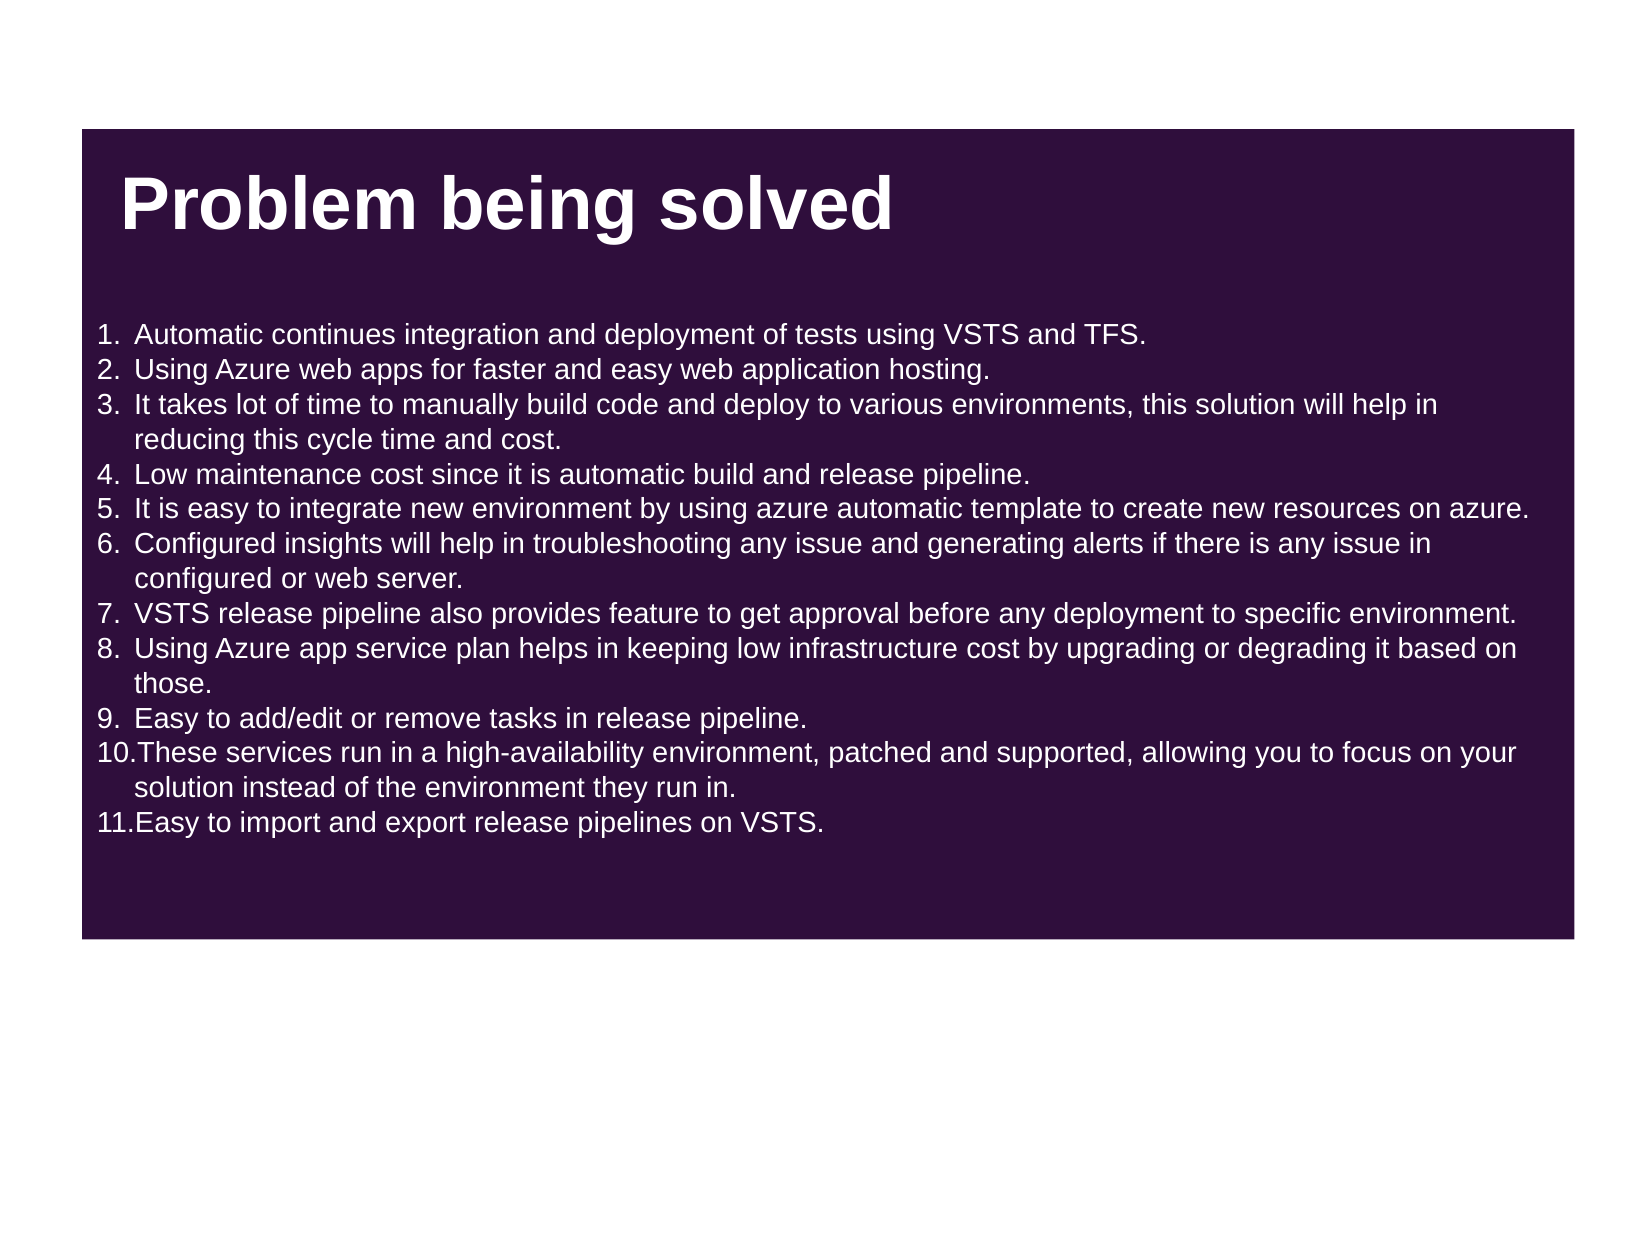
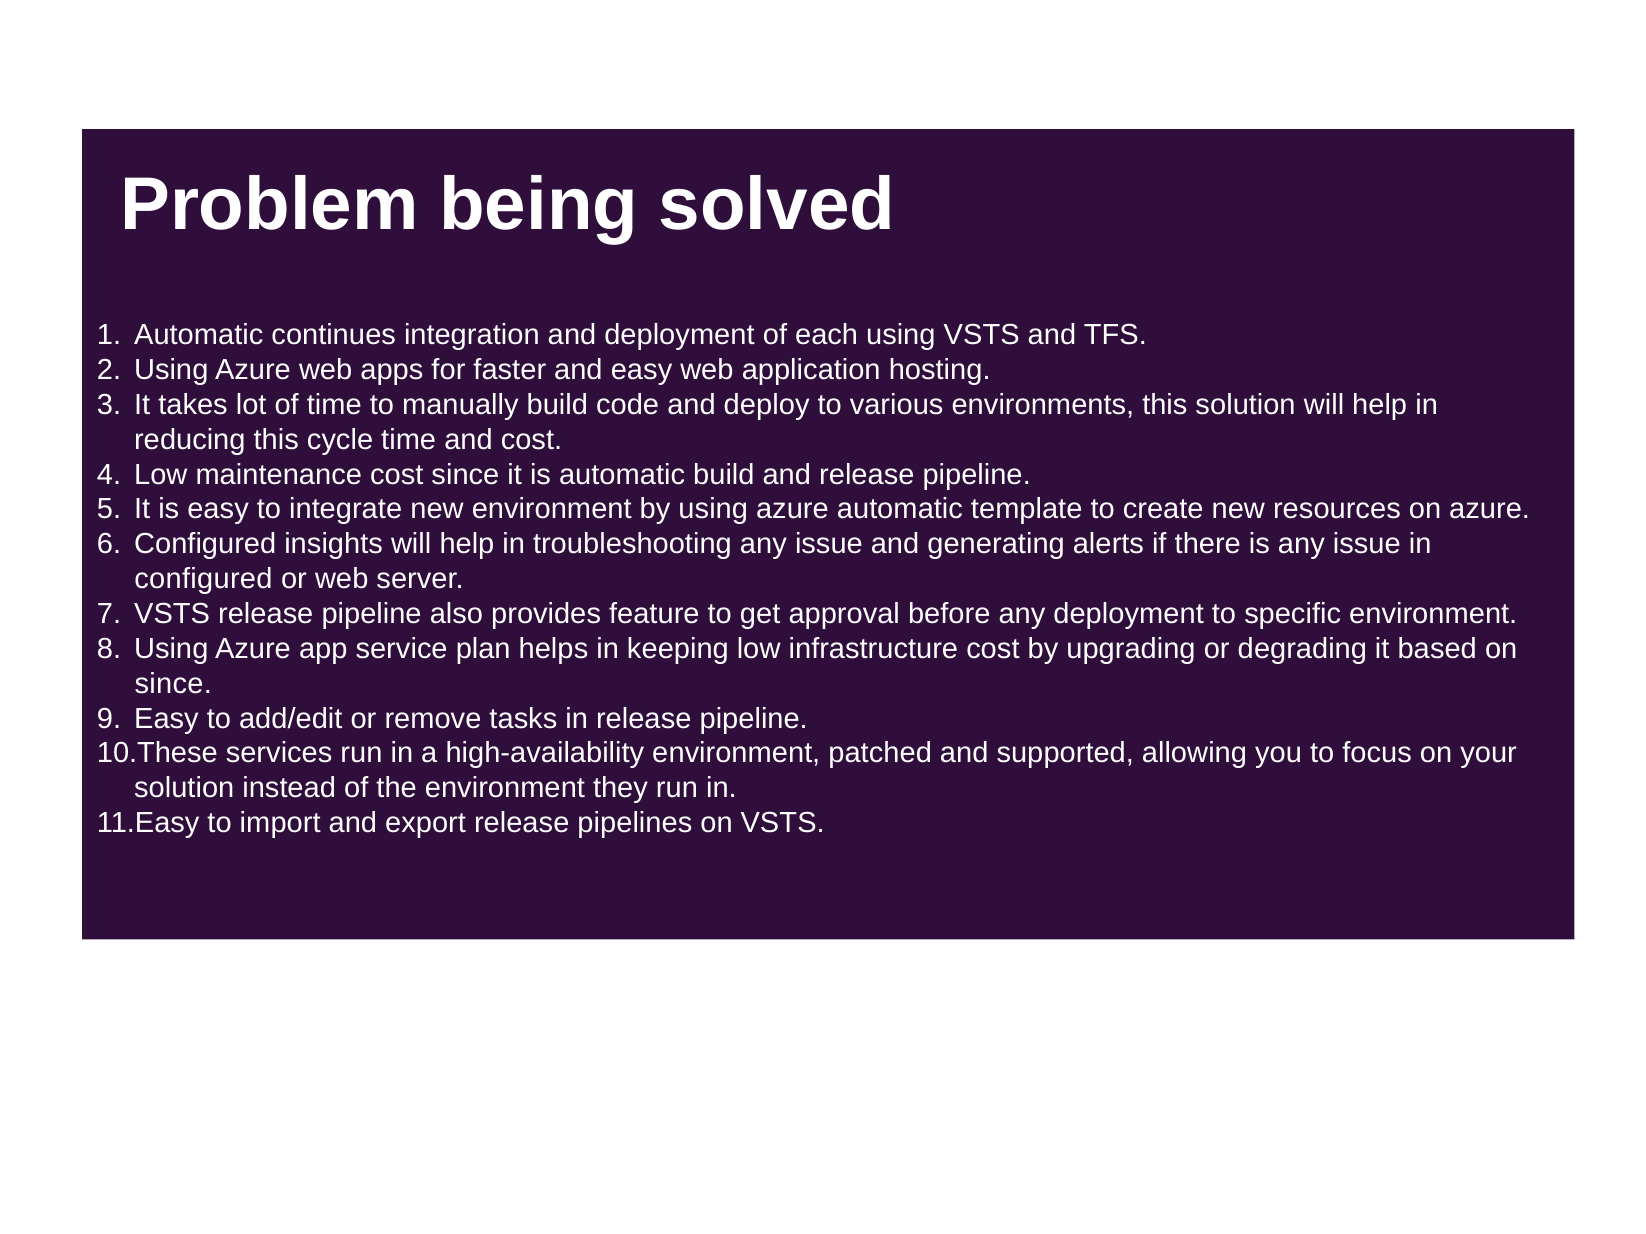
tests: tests -> each
those at (173, 684): those -> since
